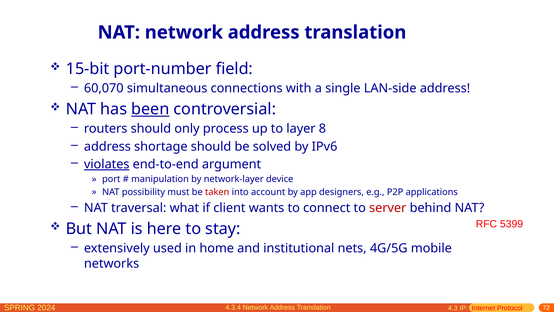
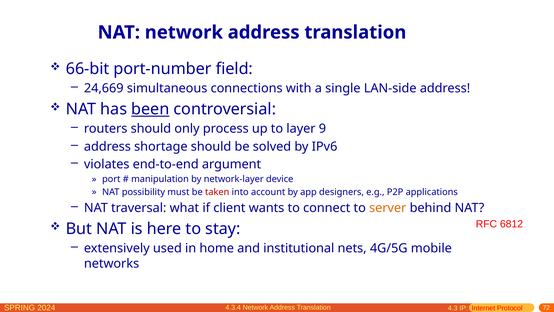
15-bit: 15-bit -> 66-bit
60,070: 60,070 -> 24,669
8: 8 -> 9
violates underline: present -> none
server colour: red -> orange
5399: 5399 -> 6812
